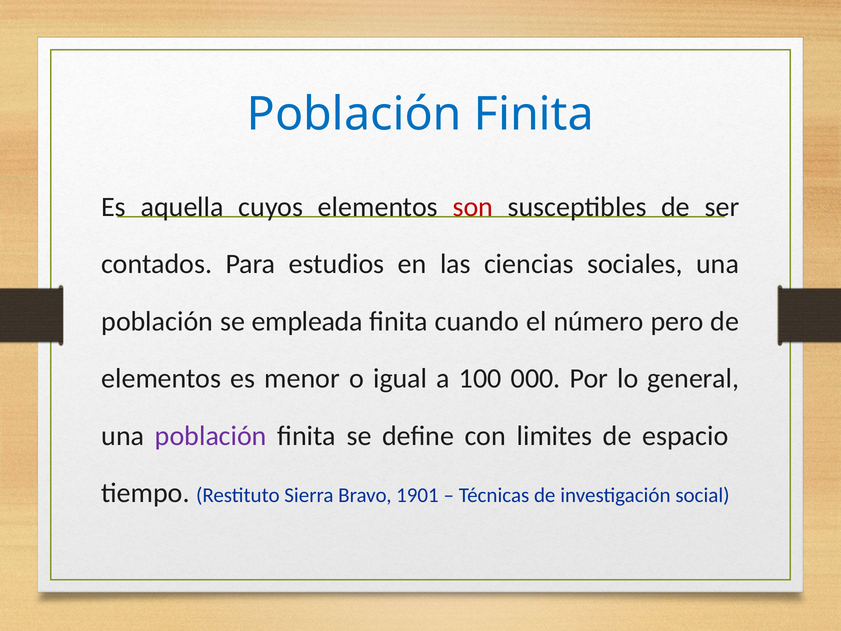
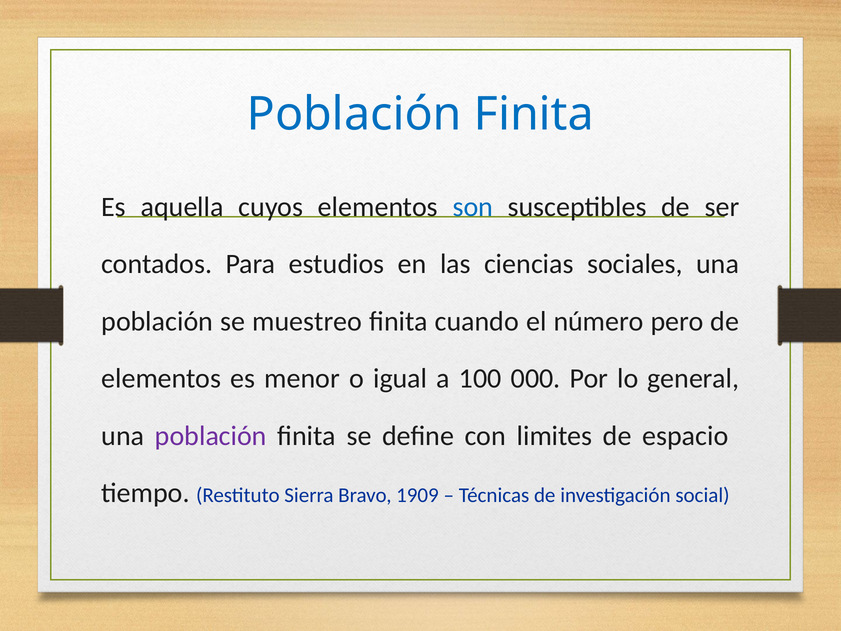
son colour: red -> blue
empleada: empleada -> muestreo
1901: 1901 -> 1909
